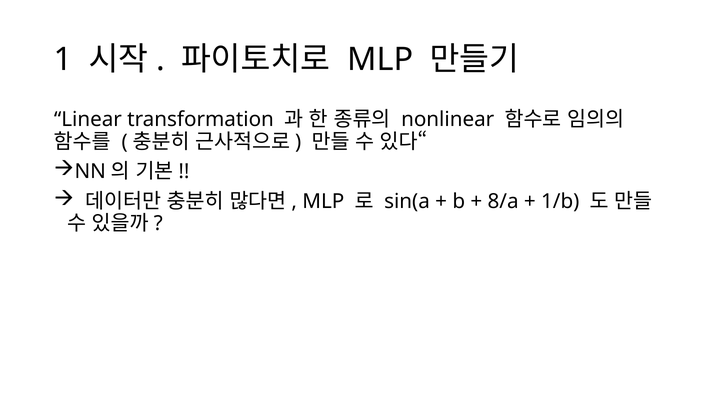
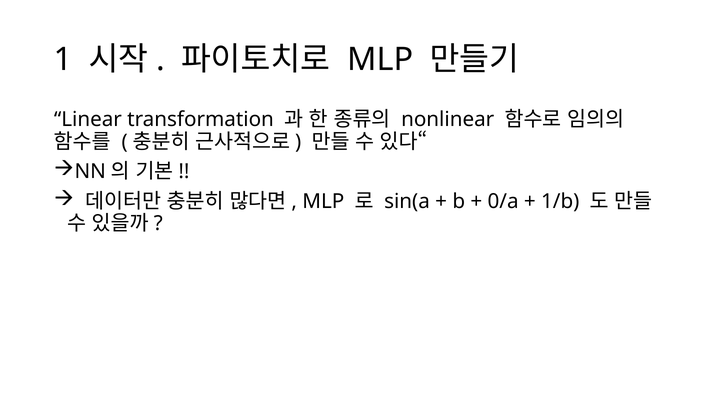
8/a: 8/a -> 0/a
